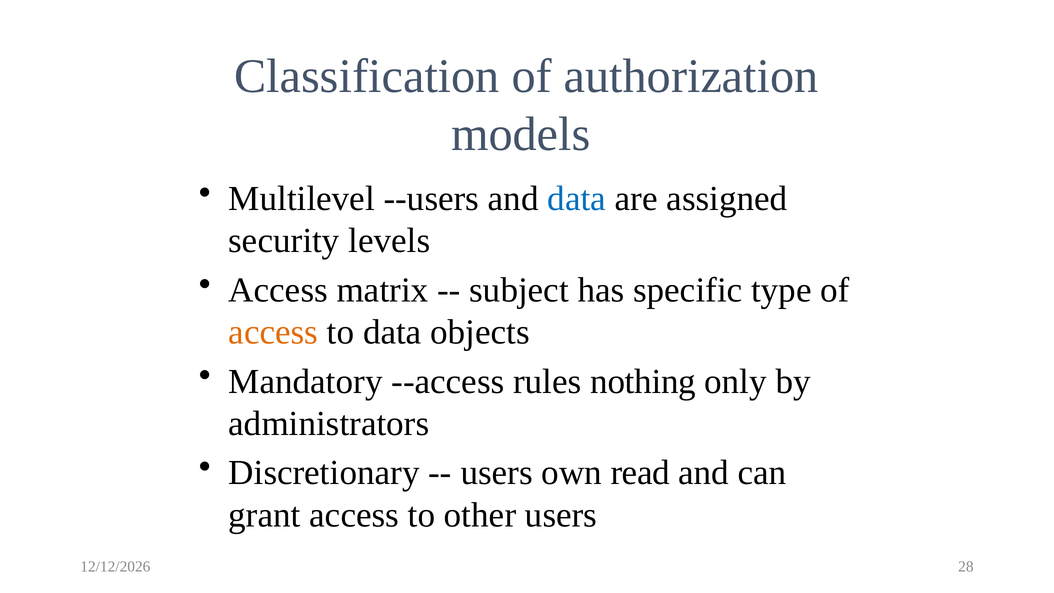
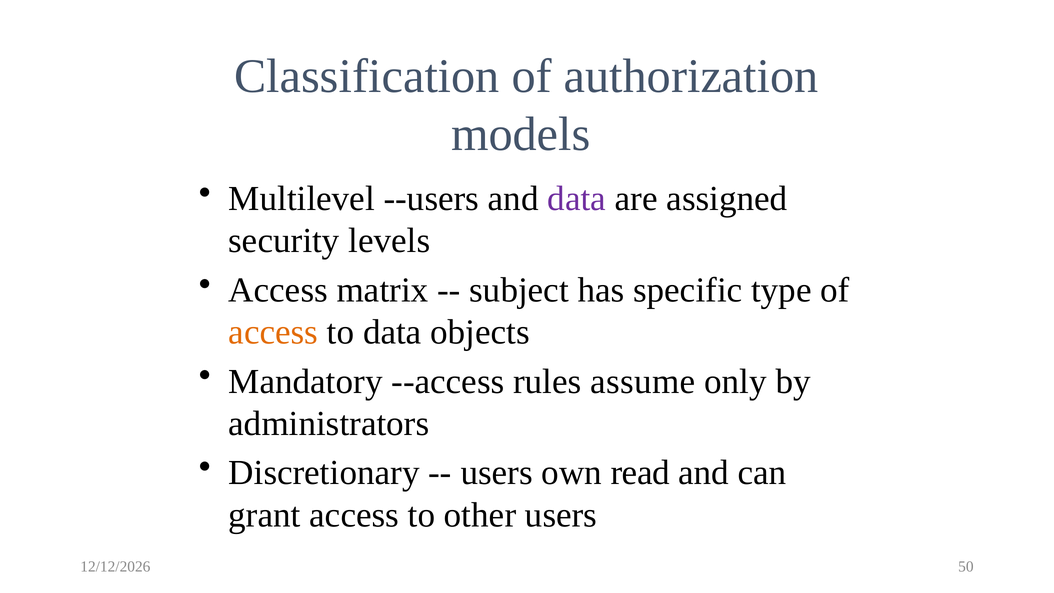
data at (577, 199) colour: blue -> purple
nothing: nothing -> assume
28: 28 -> 50
